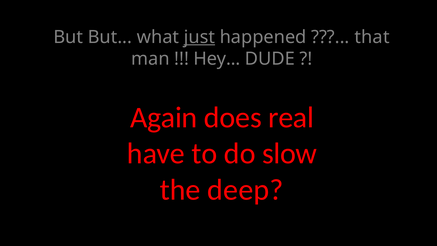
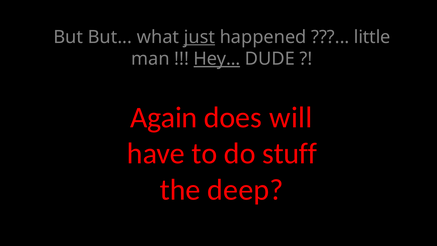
that: that -> little
Hey underline: none -> present
real: real -> will
slow: slow -> stuff
